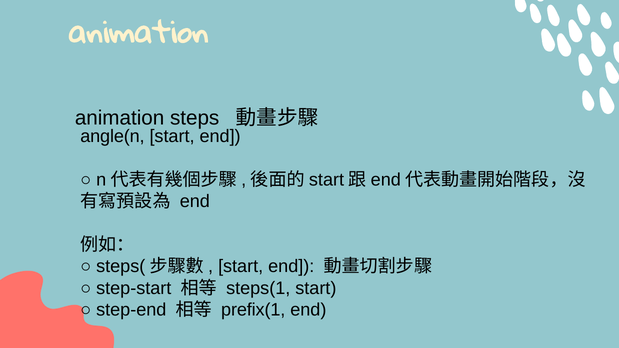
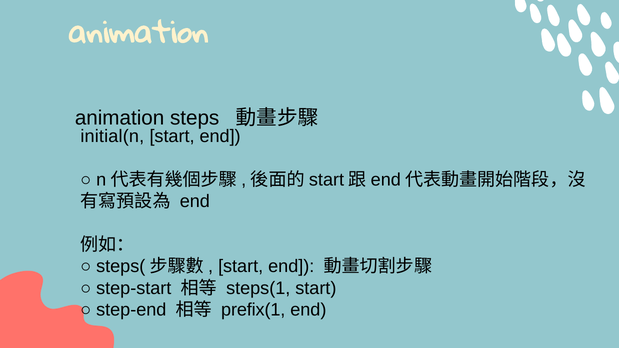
angle(n: angle(n -> initial(n
